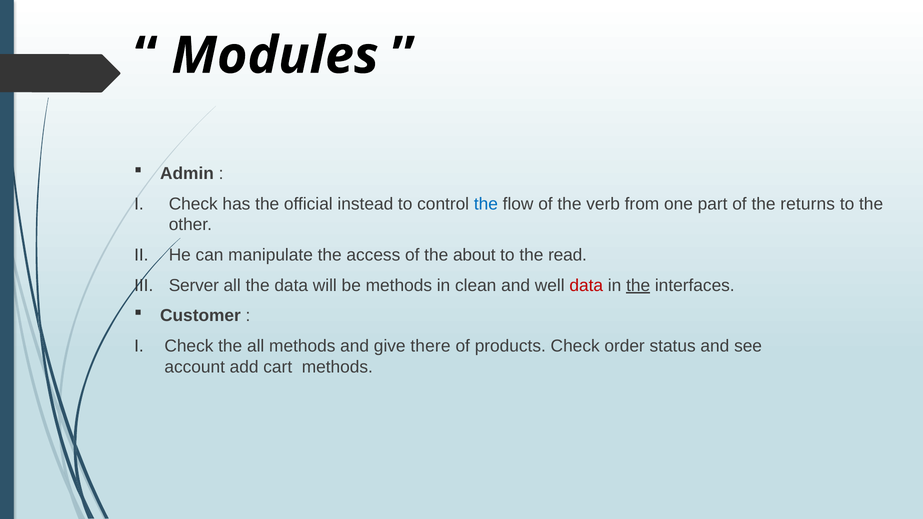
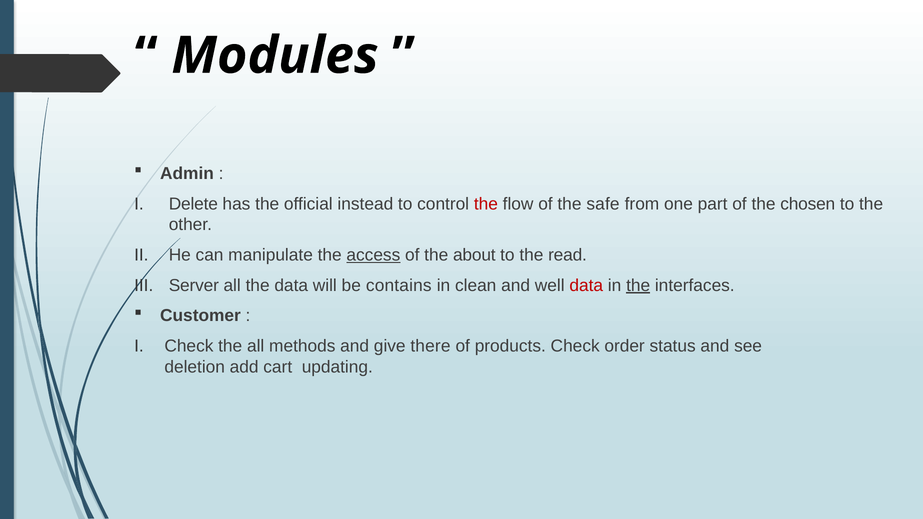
Check at (193, 204): Check -> Delete
the at (486, 204) colour: blue -> red
verb: verb -> safe
returns: returns -> chosen
access underline: none -> present
be methods: methods -> contains
account: account -> deletion
cart methods: methods -> updating
